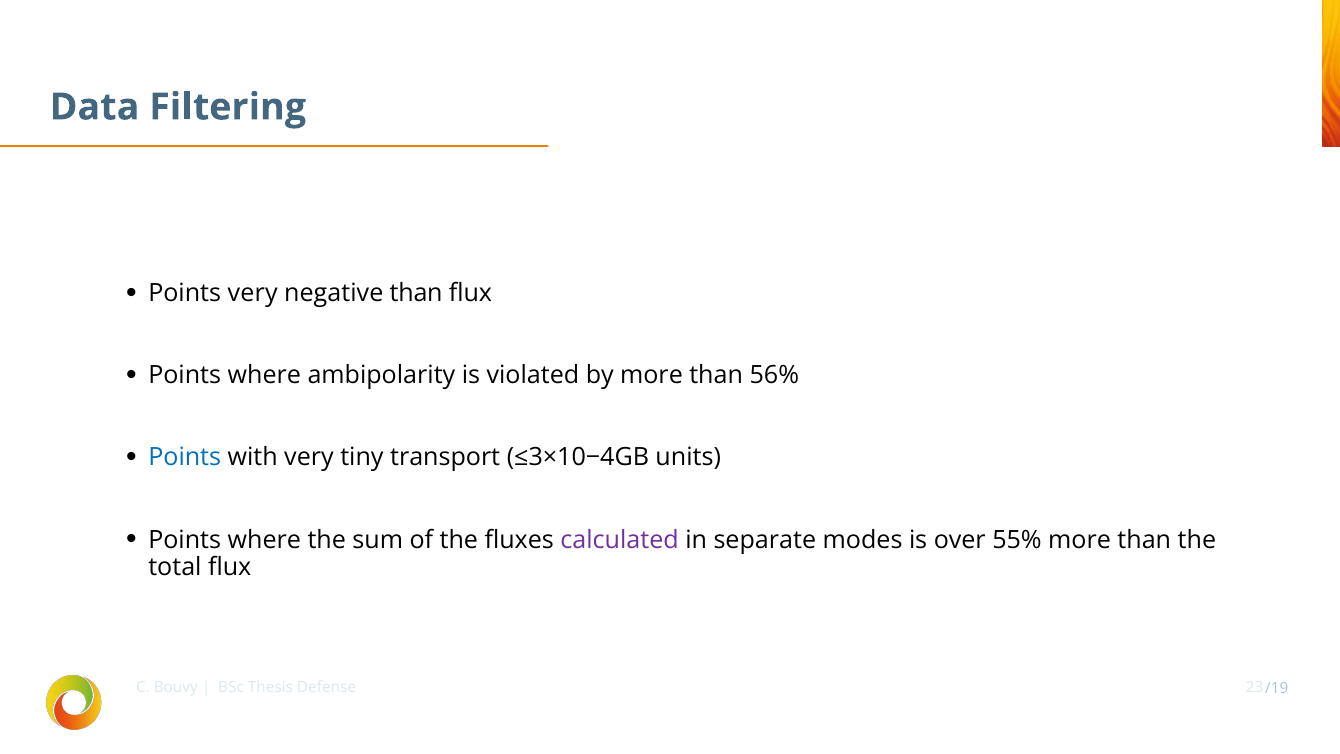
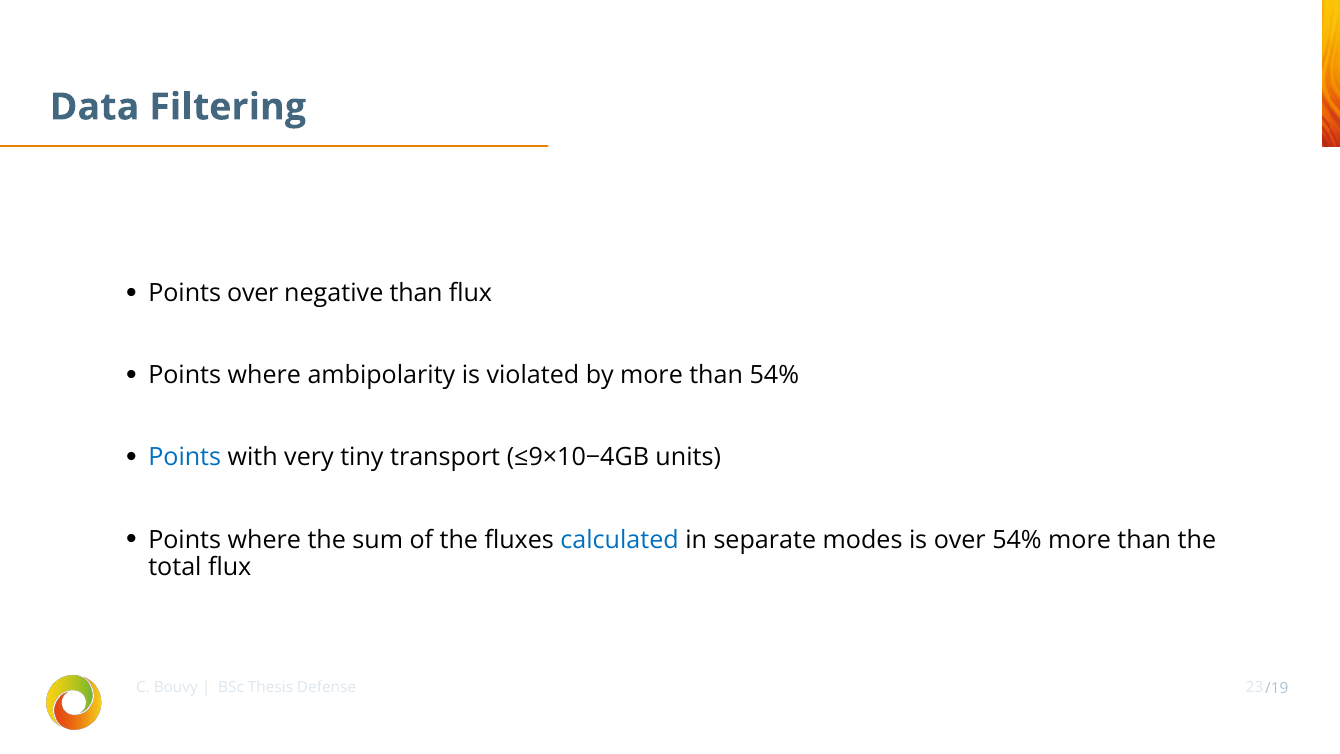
Points very: very -> over
than 56%: 56% -> 54%
≤3×10−4GB: ≤3×10−4GB -> ≤9×10−4GB
calculated colour: purple -> blue
over 55%: 55% -> 54%
